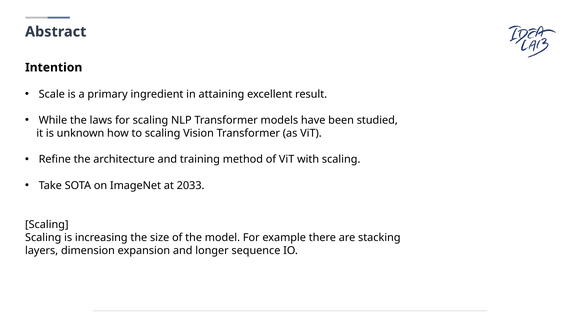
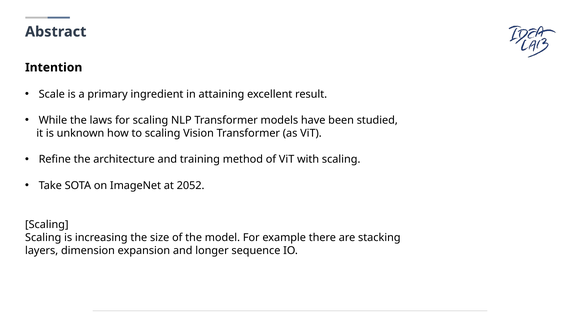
2033: 2033 -> 2052
